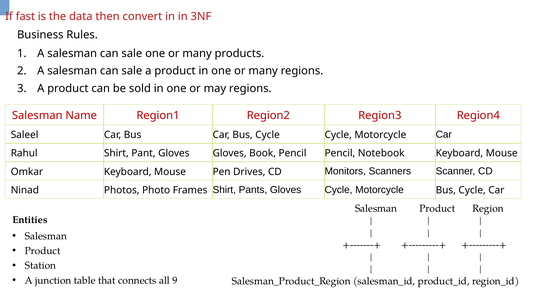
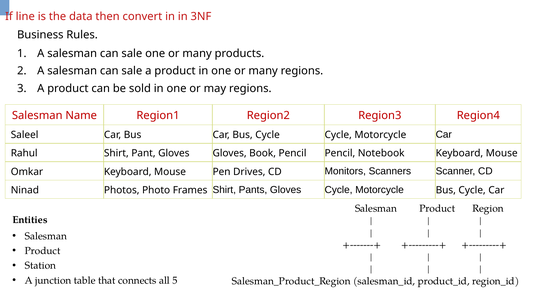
fast: fast -> line
9: 9 -> 5
